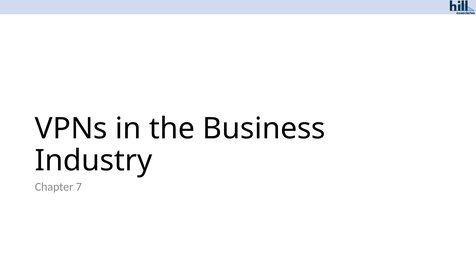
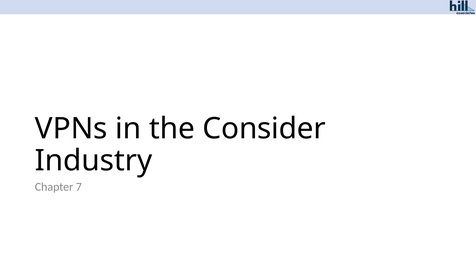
Business: Business -> Consider
